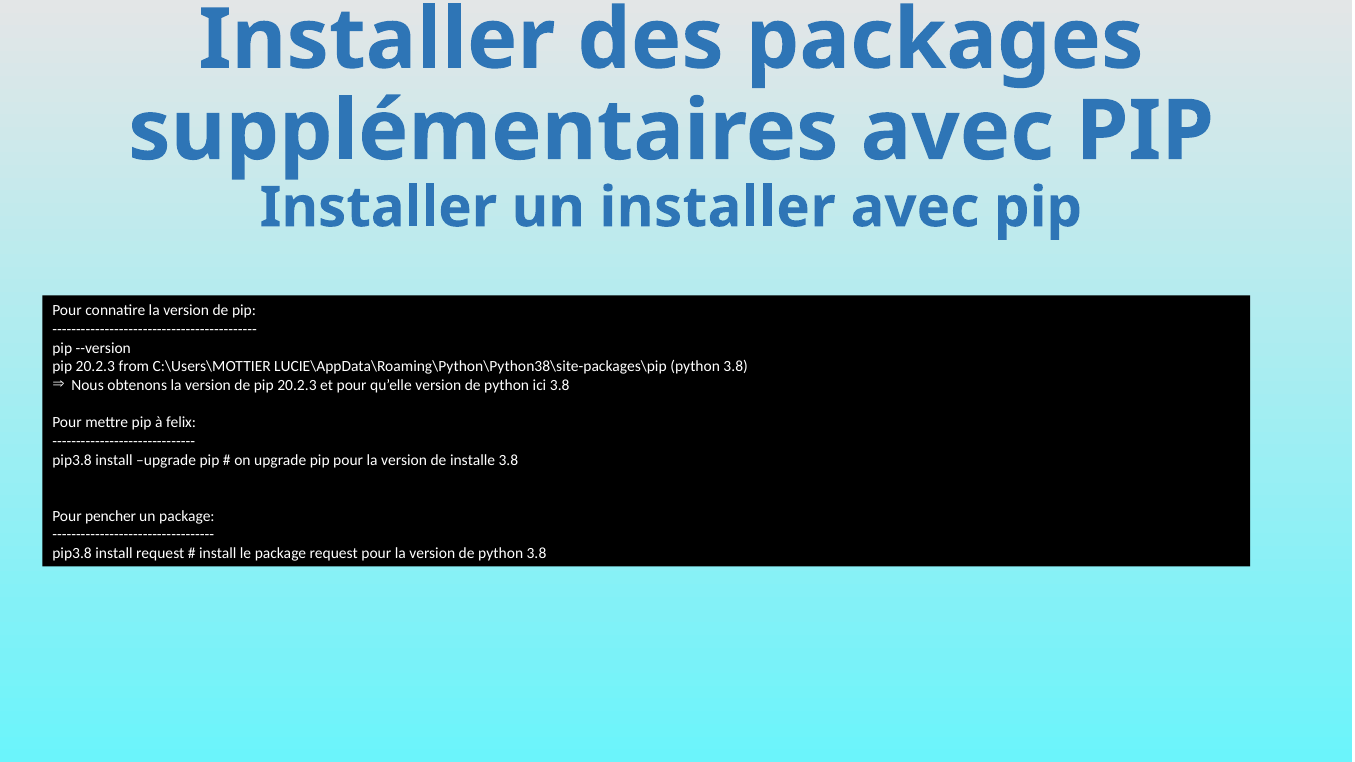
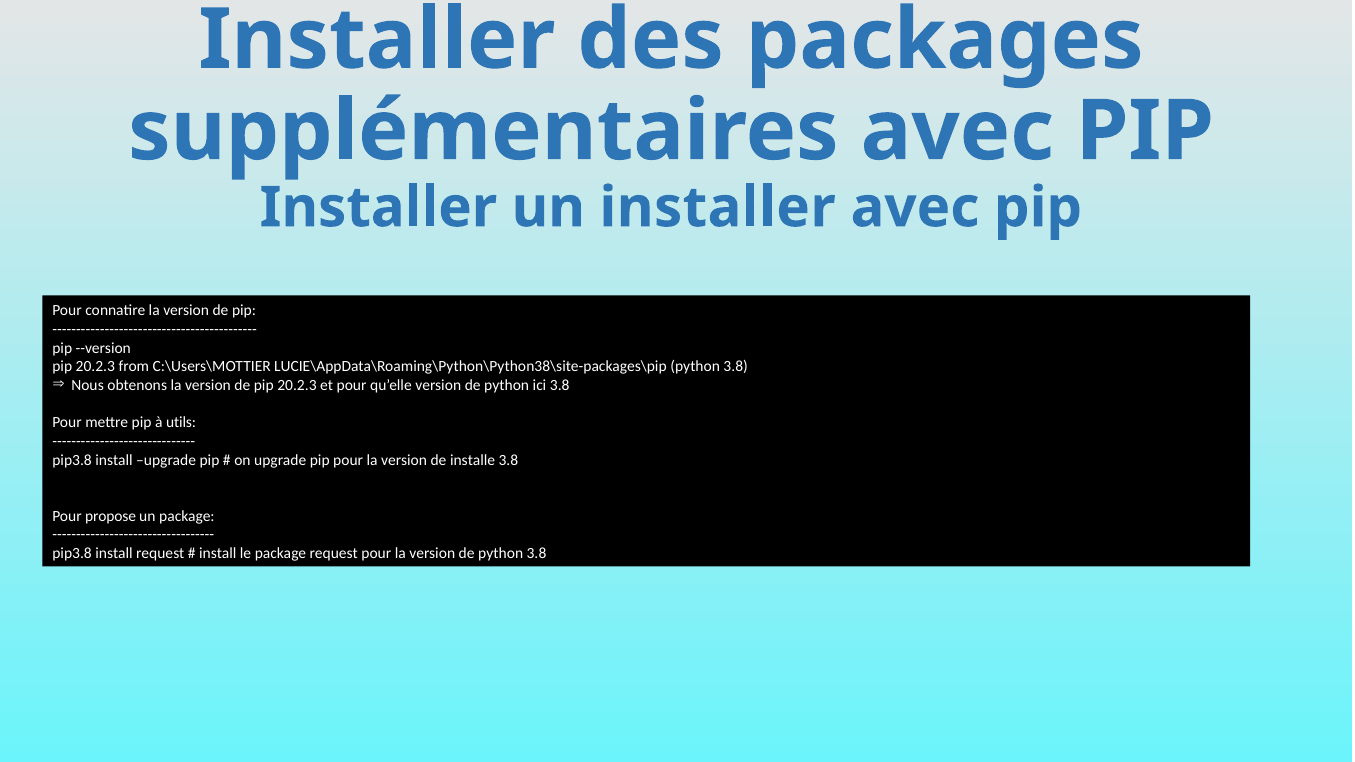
felix: felix -> utils
pencher: pencher -> propose
